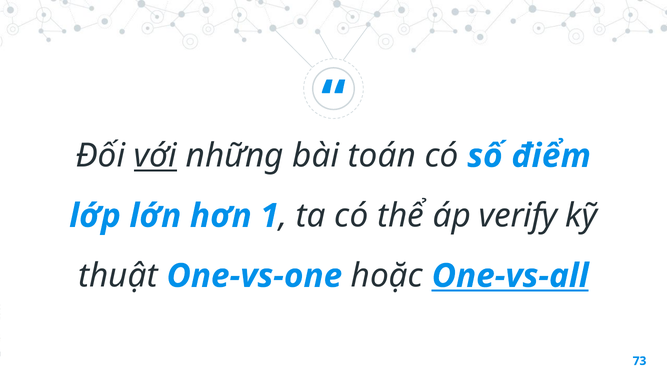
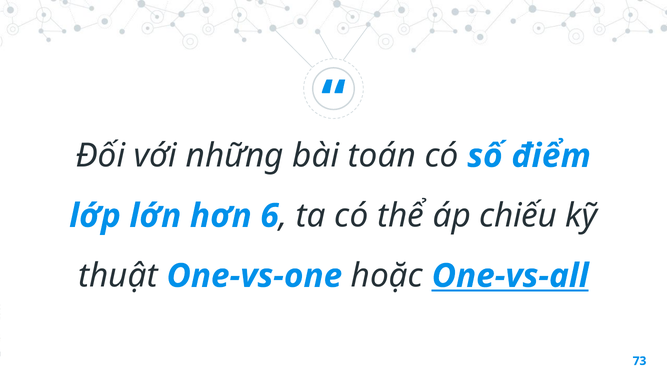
với underline: present -> none
1: 1 -> 6
verify: verify -> chiếu
